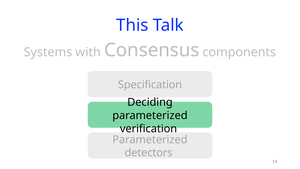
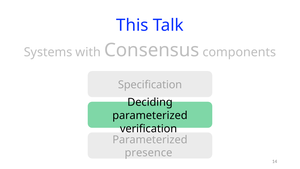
detectors: detectors -> presence
